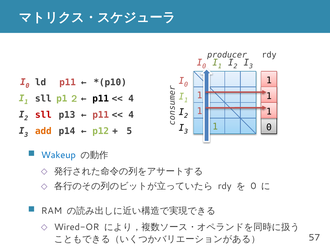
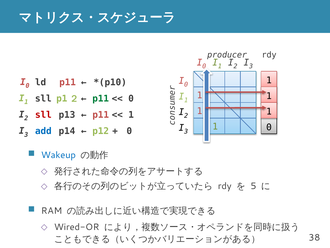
4 at (131, 98): 4 -> 0
p11 at (101, 98) colour: black -> green
4 at (131, 115): 4 -> 1
p12 5: 5 -> 0
add colour: orange -> blue
0 at (253, 186): 0 -> 5
57: 57 -> 38
